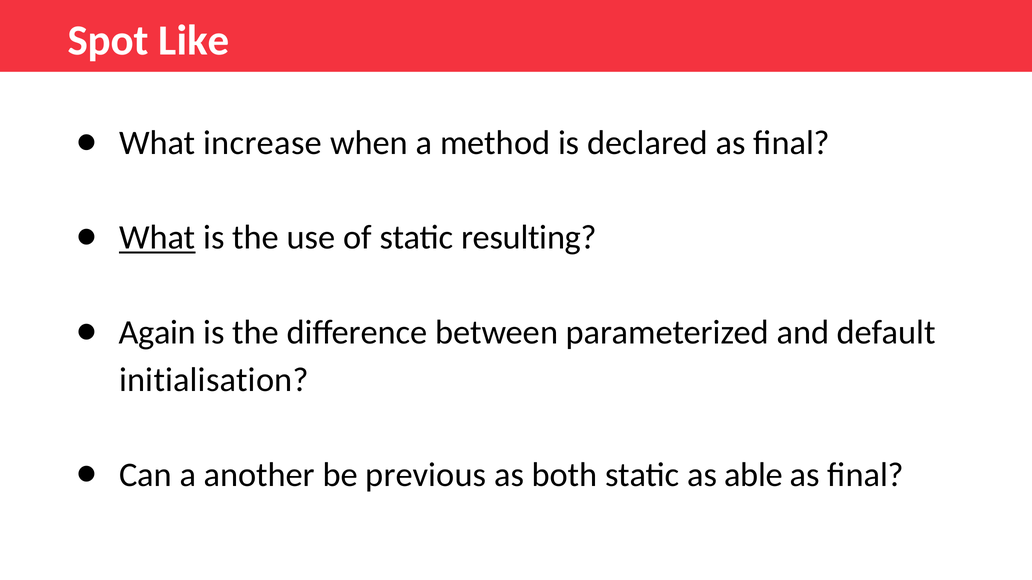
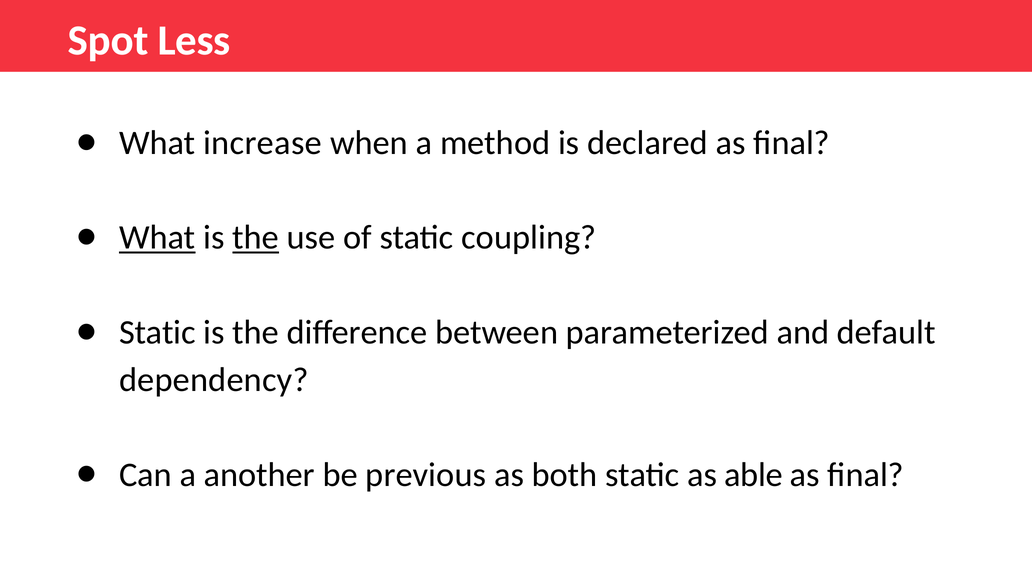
Like: Like -> Less
the at (256, 238) underline: none -> present
resulting: resulting -> coupling
Again at (157, 333): Again -> Static
initialisation: initialisation -> dependency
